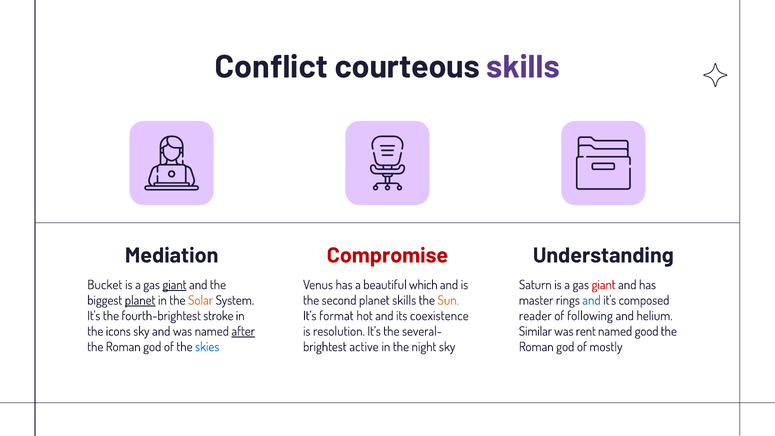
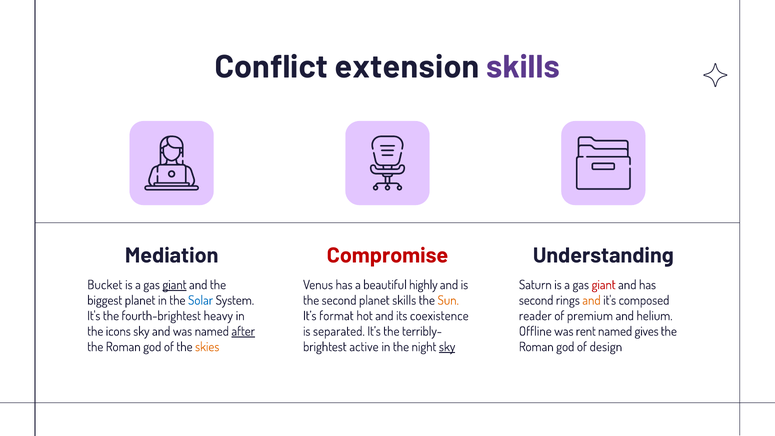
courteous: courteous -> extension
which: which -> highly
planet at (140, 300) underline: present -> none
Solar colour: orange -> blue
master at (536, 300): master -> second
and at (591, 300) colour: blue -> orange
stroke: stroke -> heavy
following: following -> premium
resolution: resolution -> separated
several-: several- -> terribly-
Similar: Similar -> Offline
good: good -> gives
skies colour: blue -> orange
sky at (447, 347) underline: none -> present
mostly: mostly -> design
